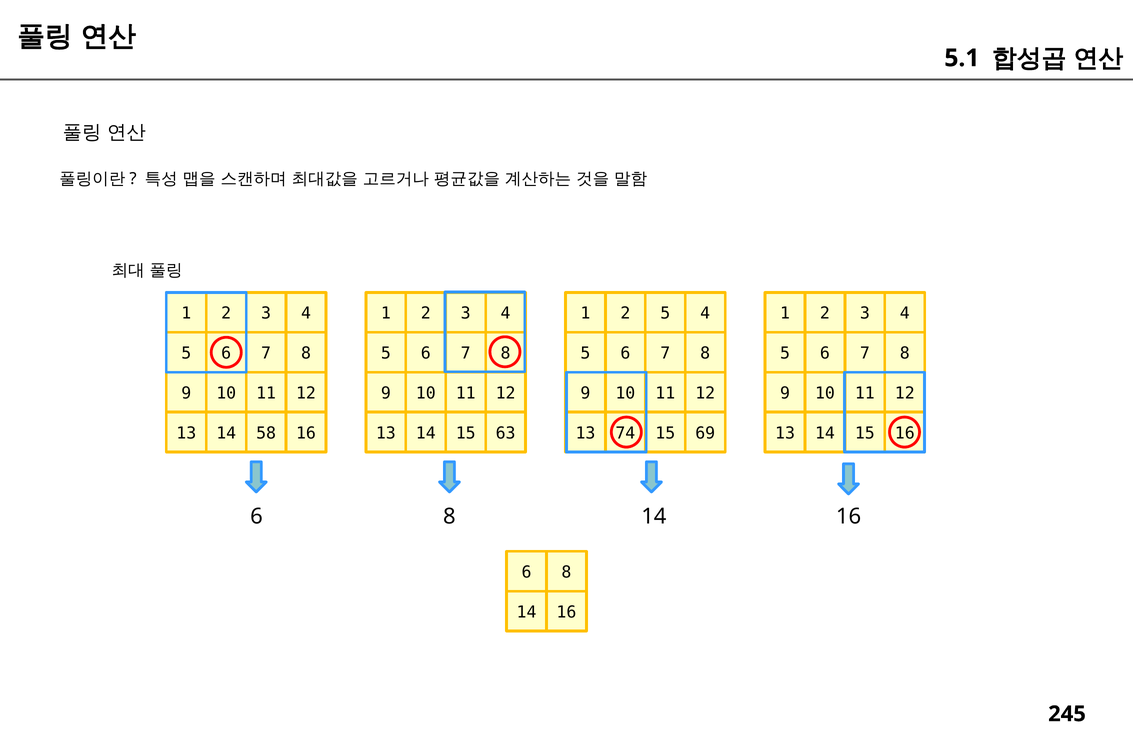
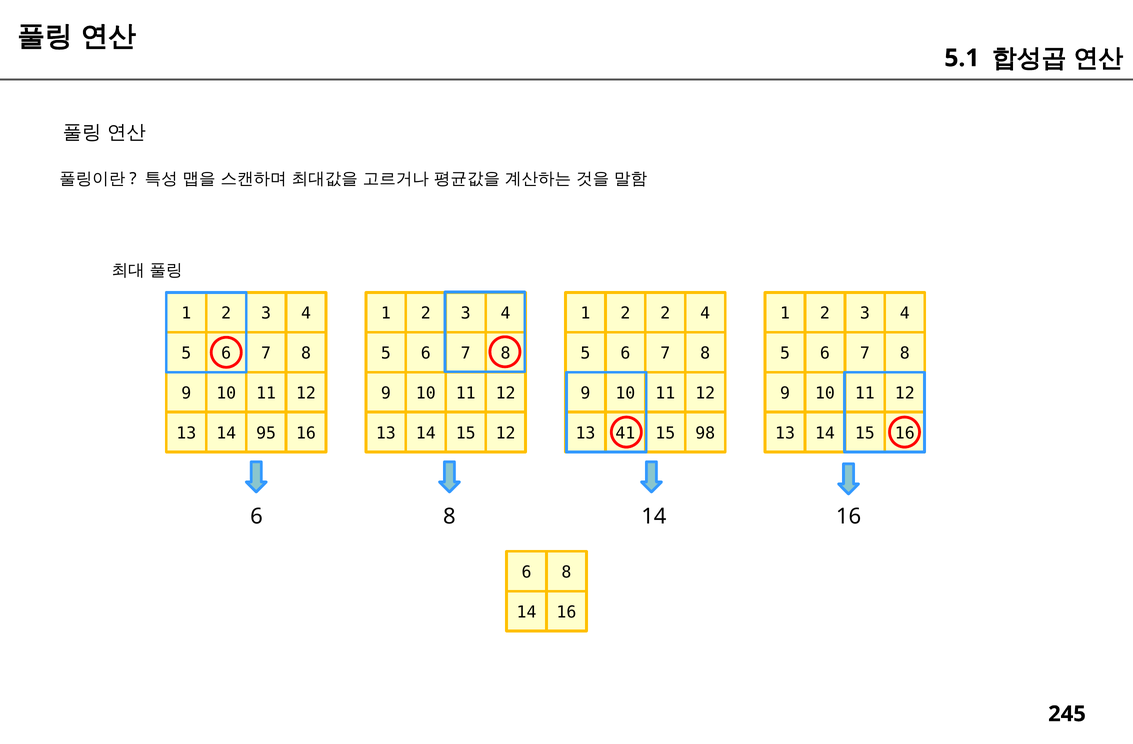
2 5: 5 -> 2
58: 58 -> 95
15 63: 63 -> 12
74: 74 -> 41
69: 69 -> 98
